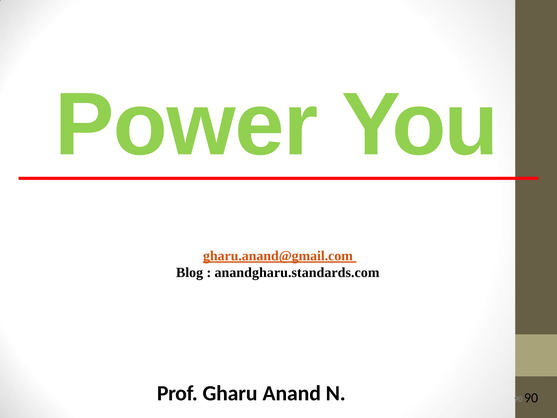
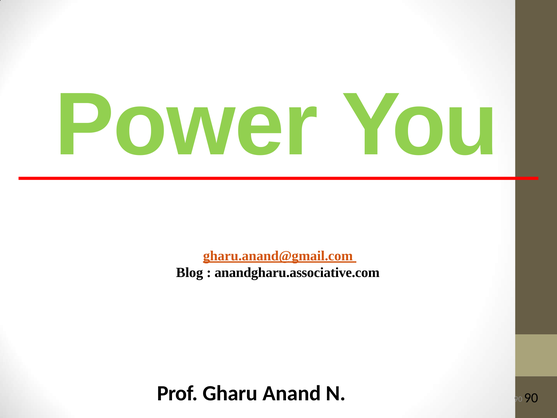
anandgharu.standards.com: anandgharu.standards.com -> anandgharu.associative.com
